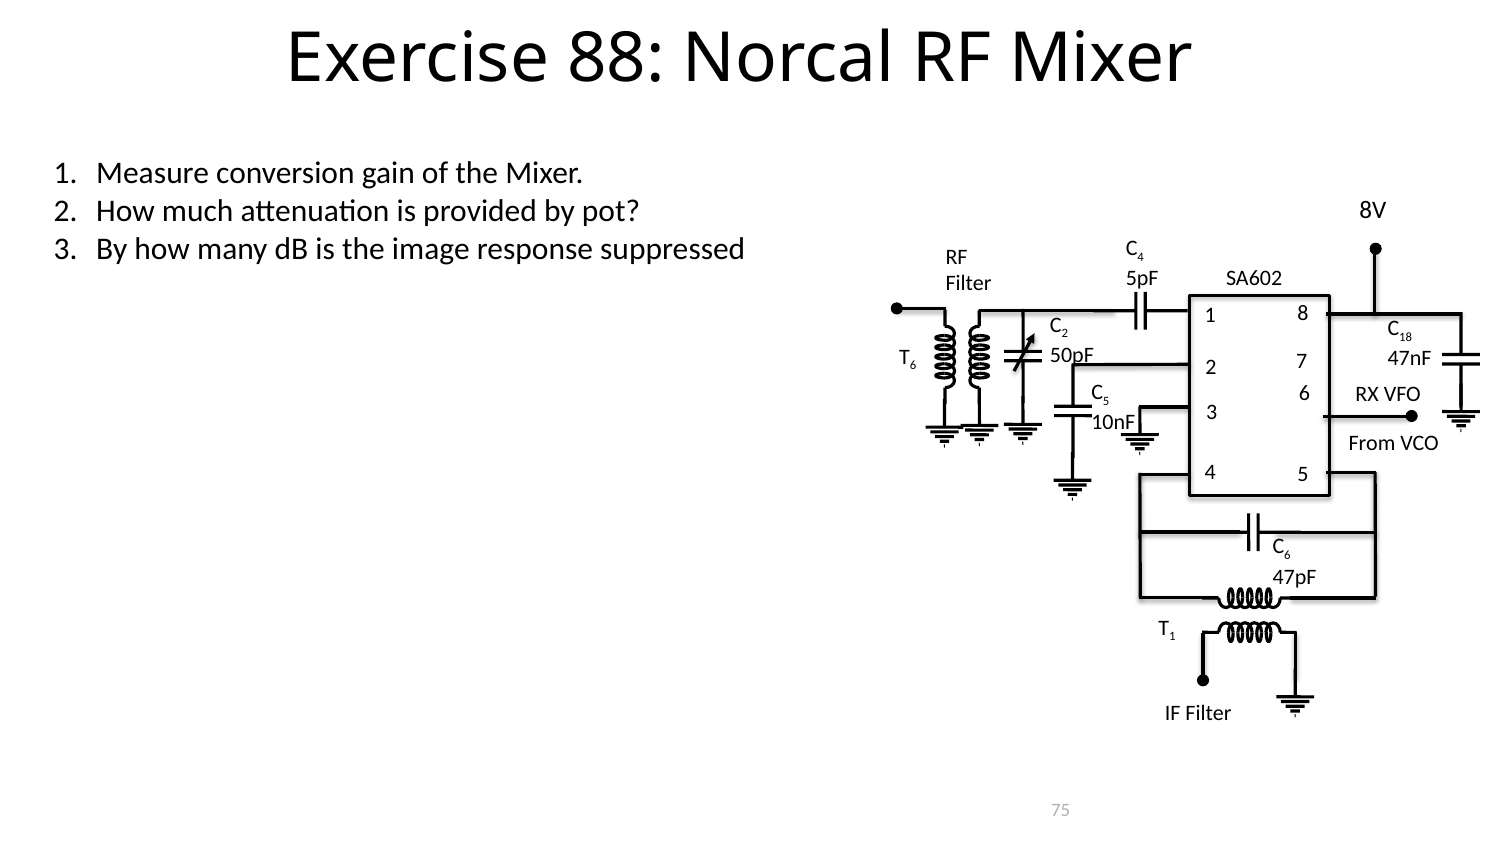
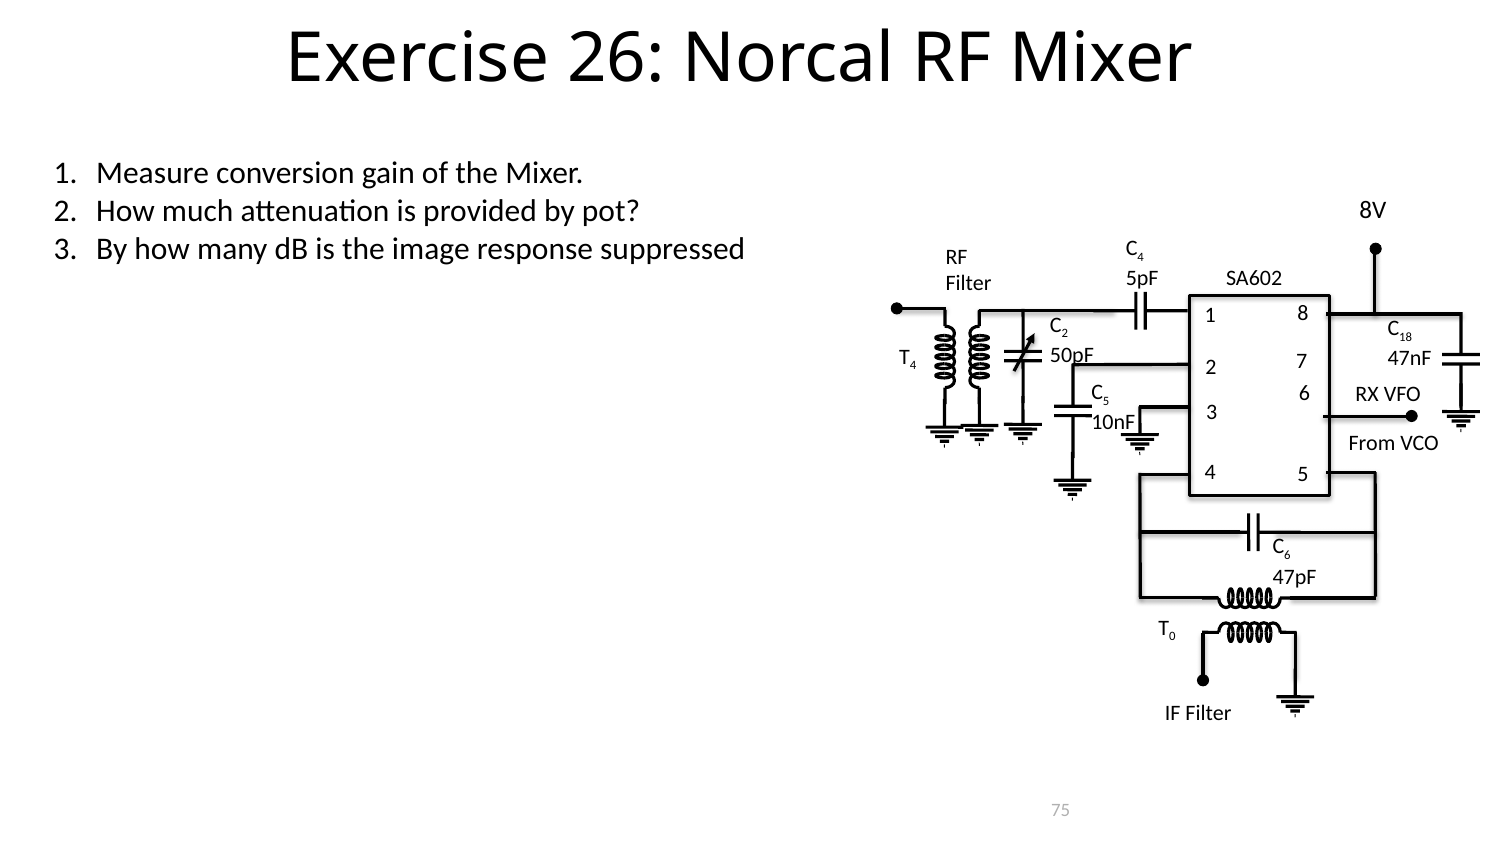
88: 88 -> 26
6 at (913, 366): 6 -> 4
1 at (1172, 637): 1 -> 0
